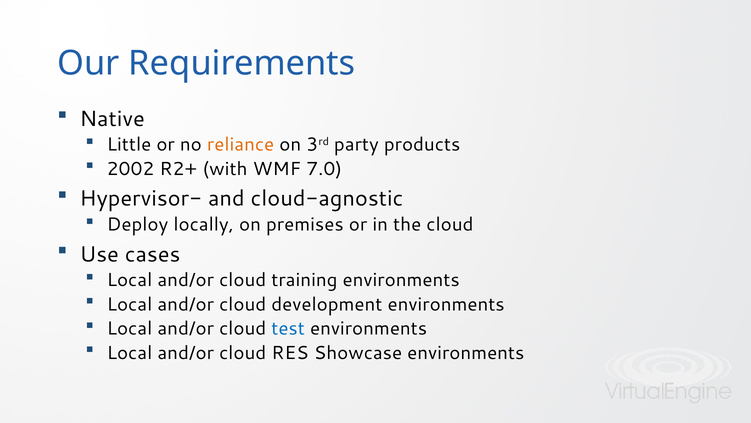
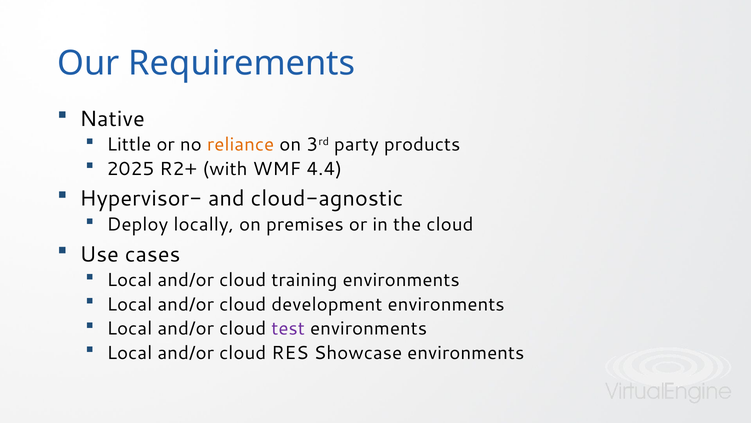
2002: 2002 -> 2025
7.0: 7.0 -> 4.4
test colour: blue -> purple
